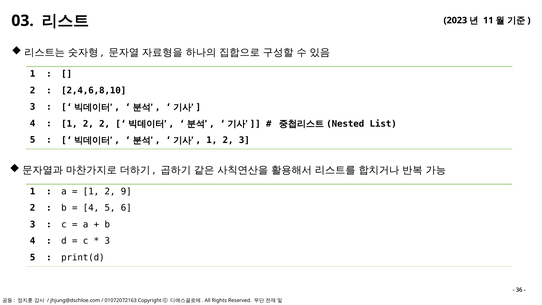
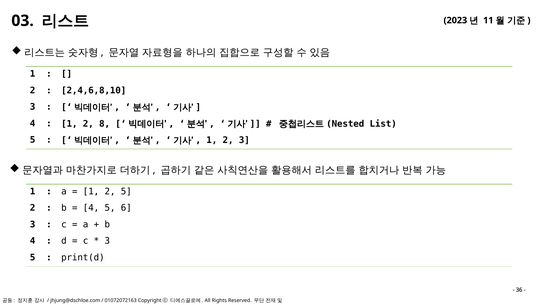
2 2: 2 -> 8
2 9: 9 -> 5
